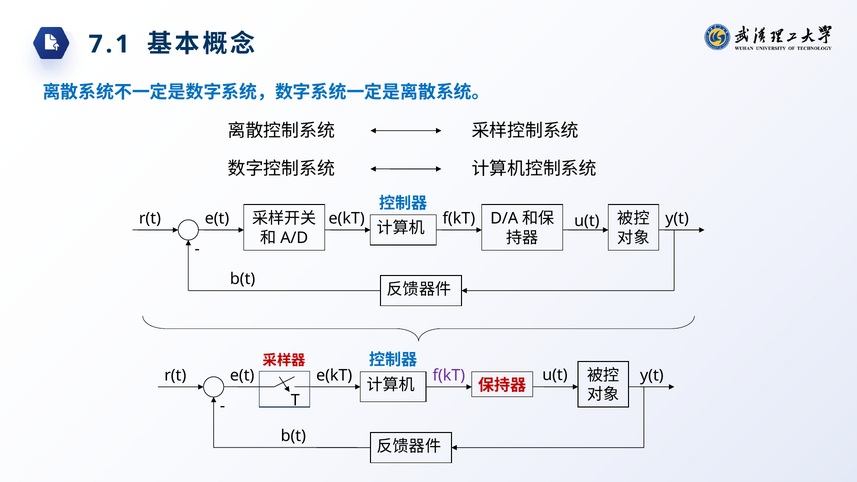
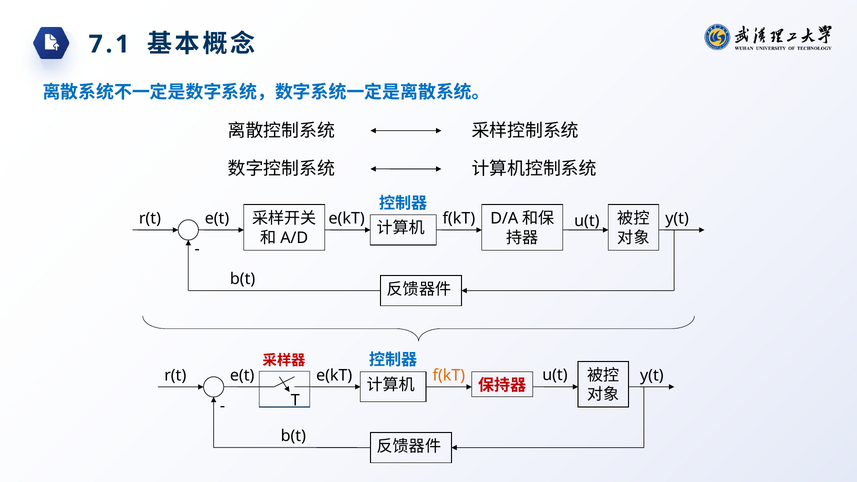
f(kT at (449, 376) colour: purple -> orange
